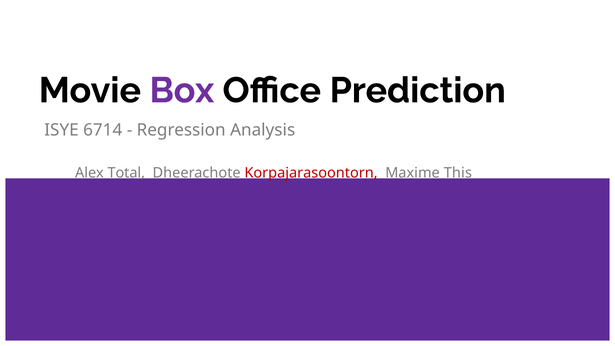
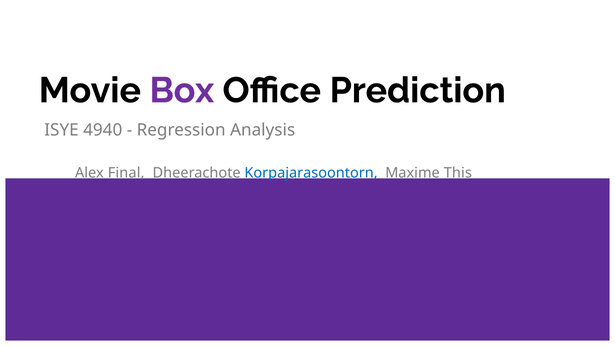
6714: 6714 -> 4940
Total: Total -> Final
Korpajarasoontorn colour: red -> blue
